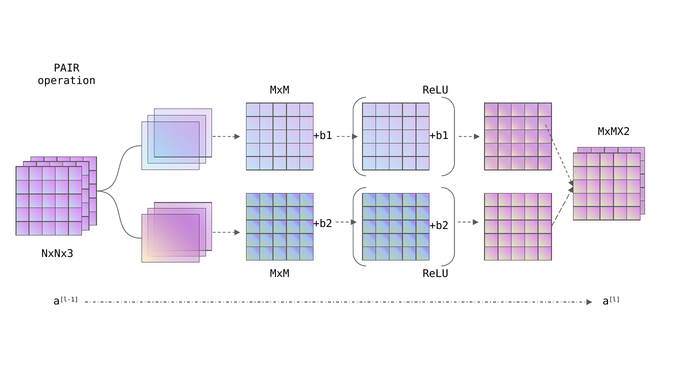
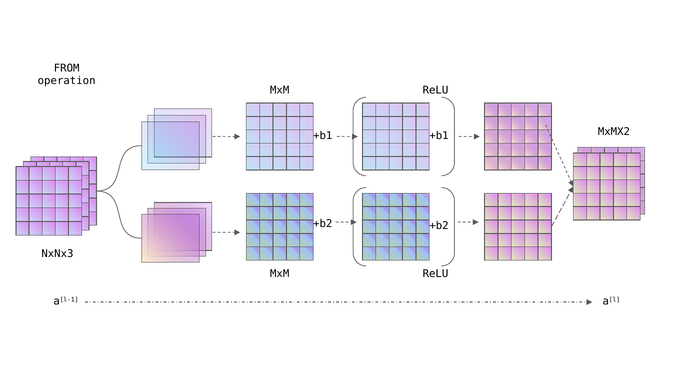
PAIR: PAIR -> FROM
